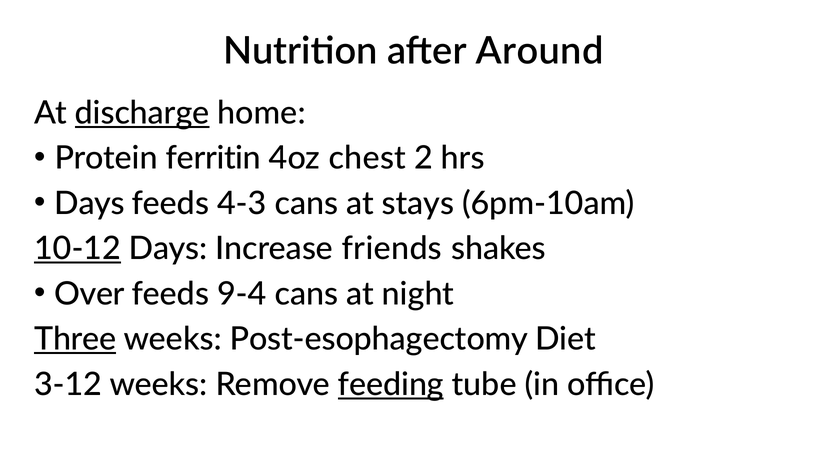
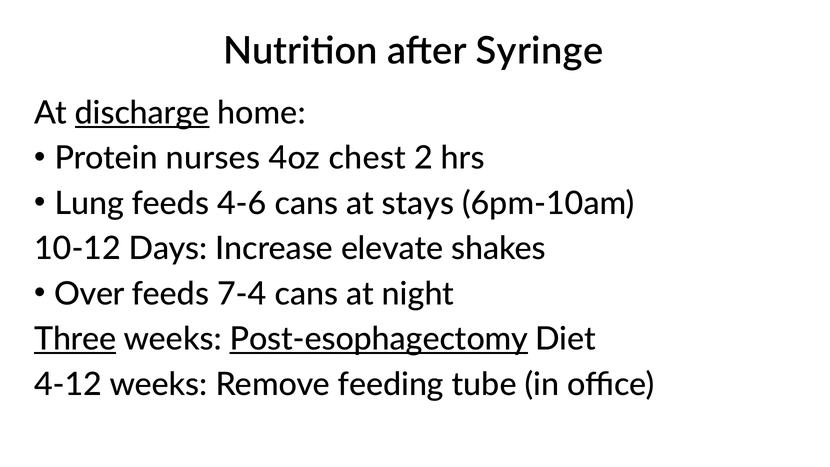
Around: Around -> Syringe
ferritin: ferritin -> nurses
Days at (90, 203): Days -> Lung
4-3: 4-3 -> 4-6
10-12 underline: present -> none
friends: friends -> elevate
9-4: 9-4 -> 7-4
Post-esophagectomy underline: none -> present
3-12: 3-12 -> 4-12
feeding underline: present -> none
